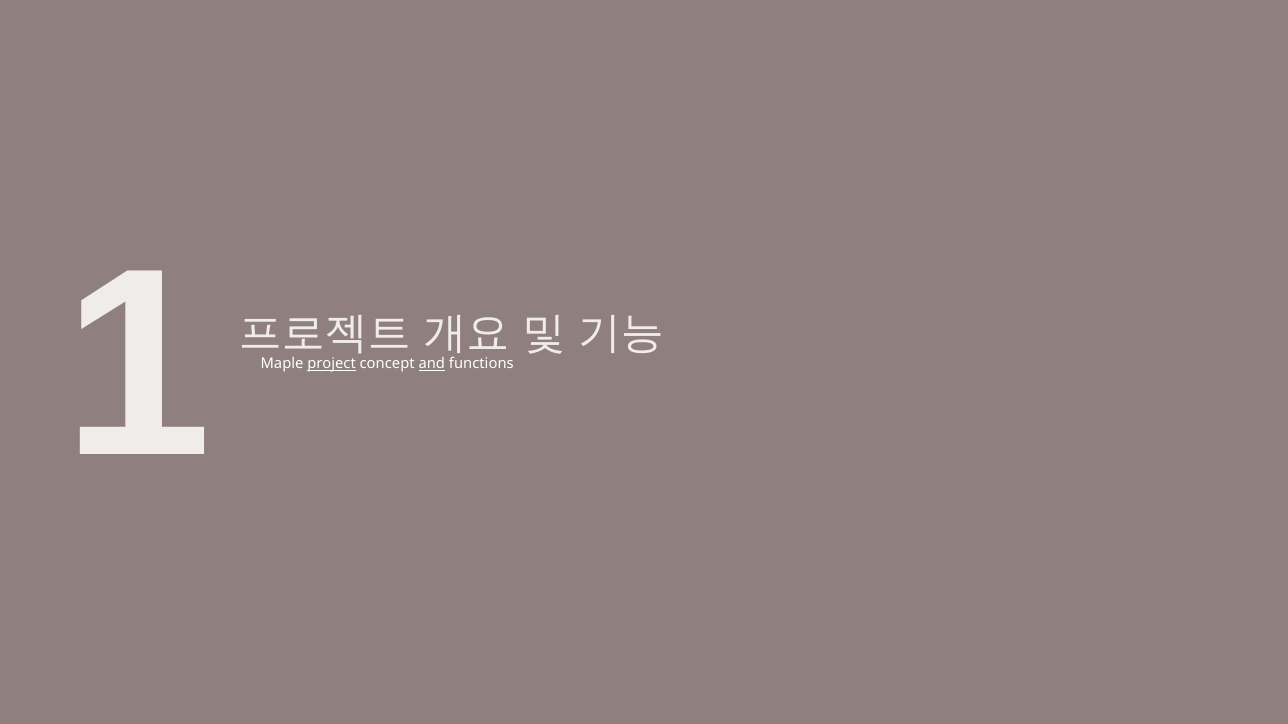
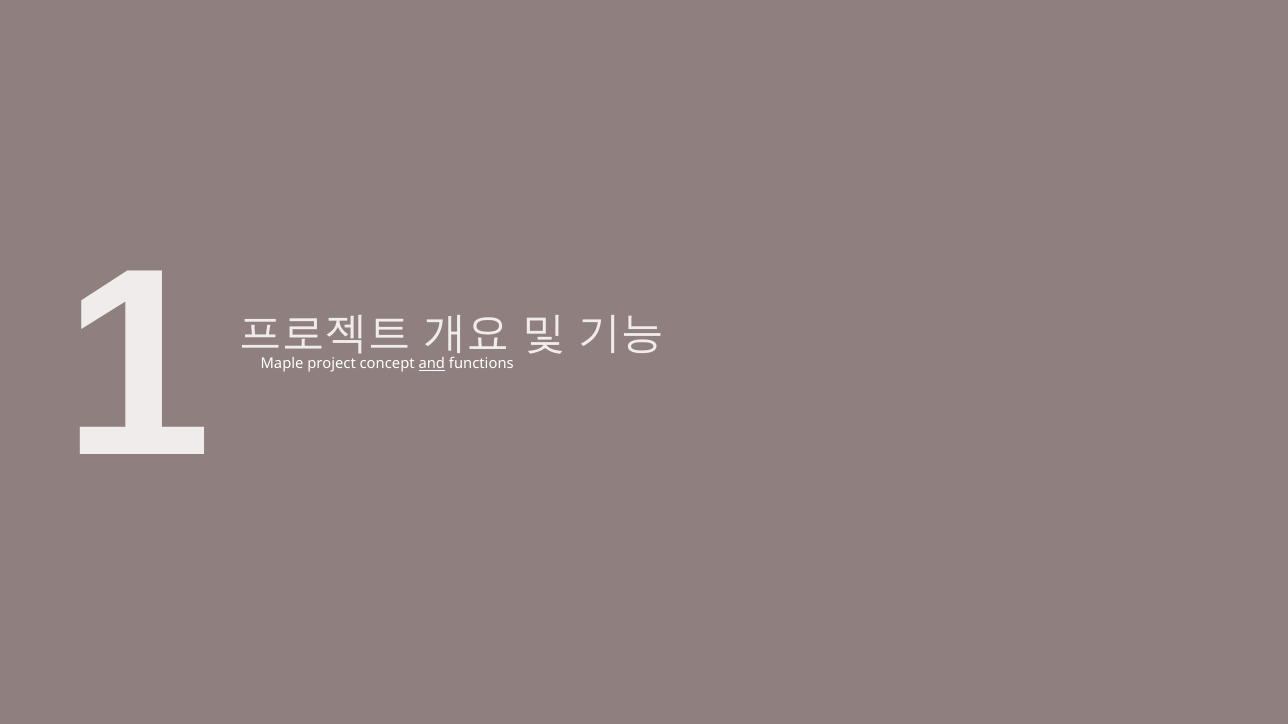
project underline: present -> none
